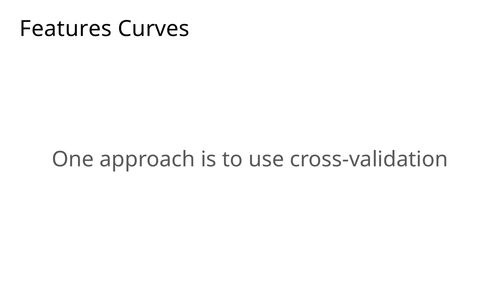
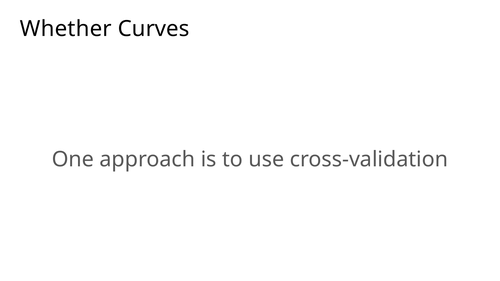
Features: Features -> Whether
